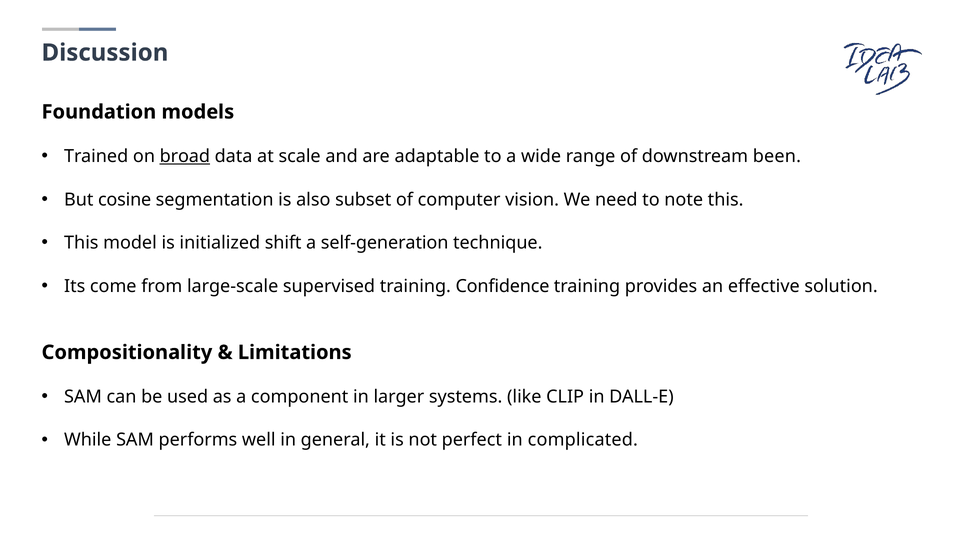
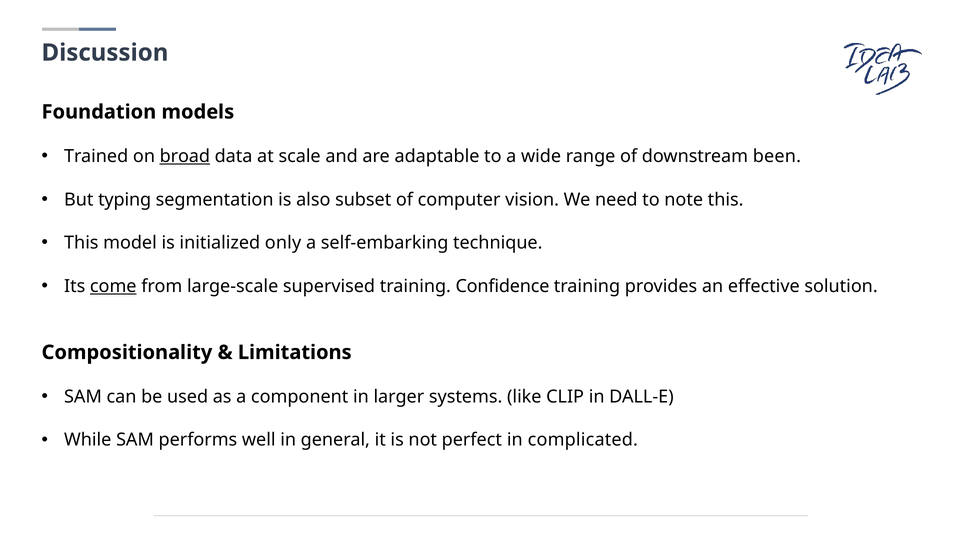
cosine: cosine -> typing
shift: shift -> only
self-generation: self-generation -> self-embarking
come underline: none -> present
